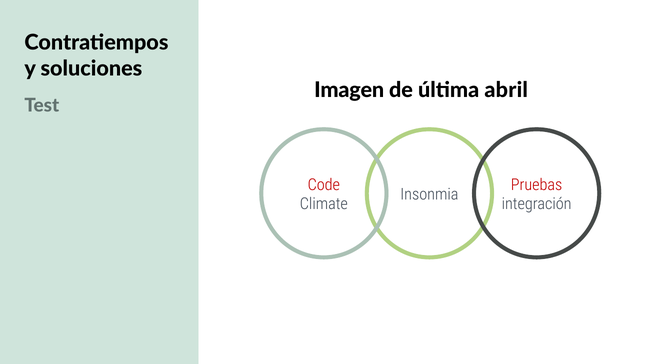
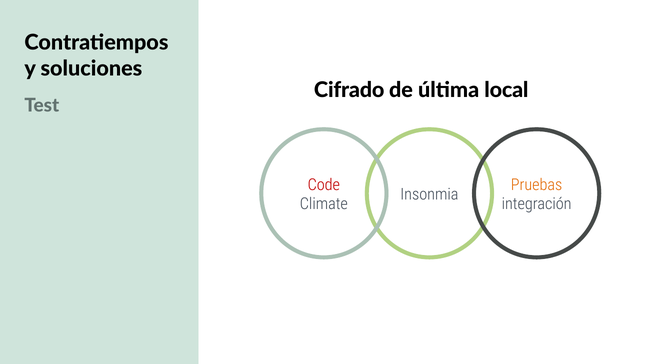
Imagen: Imagen -> Cifrado
abril: abril -> local
Pruebas colour: red -> orange
